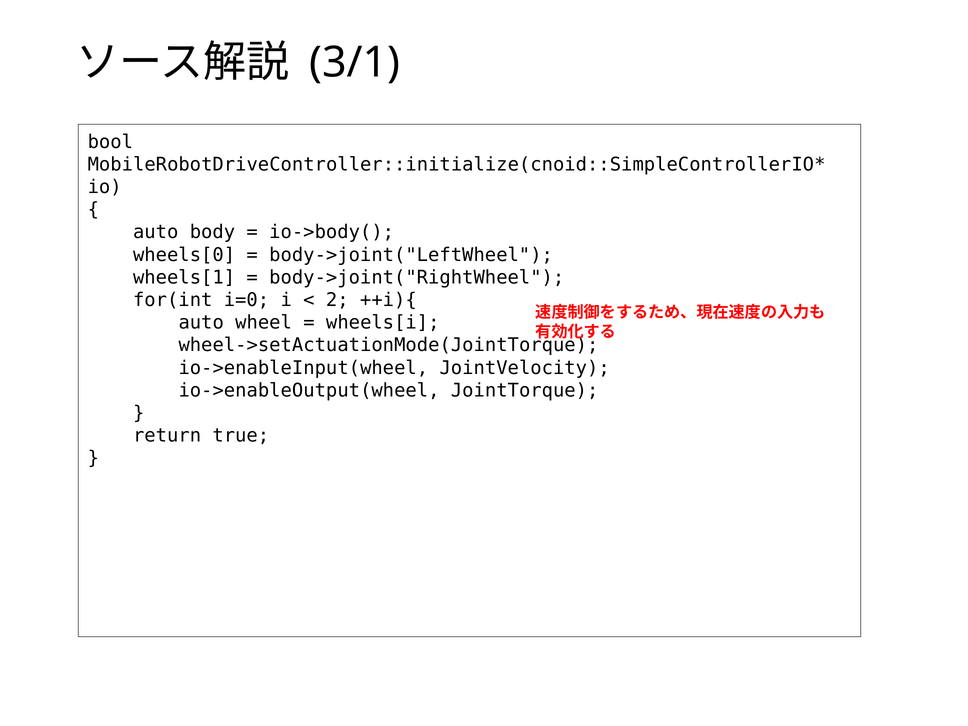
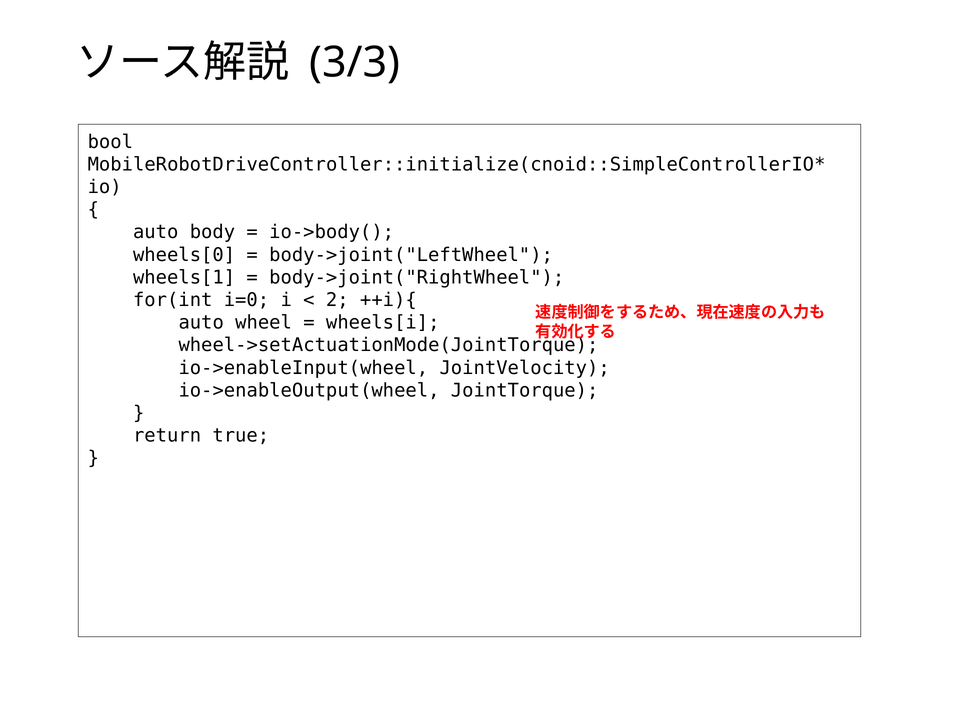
3/1: 3/1 -> 3/3
